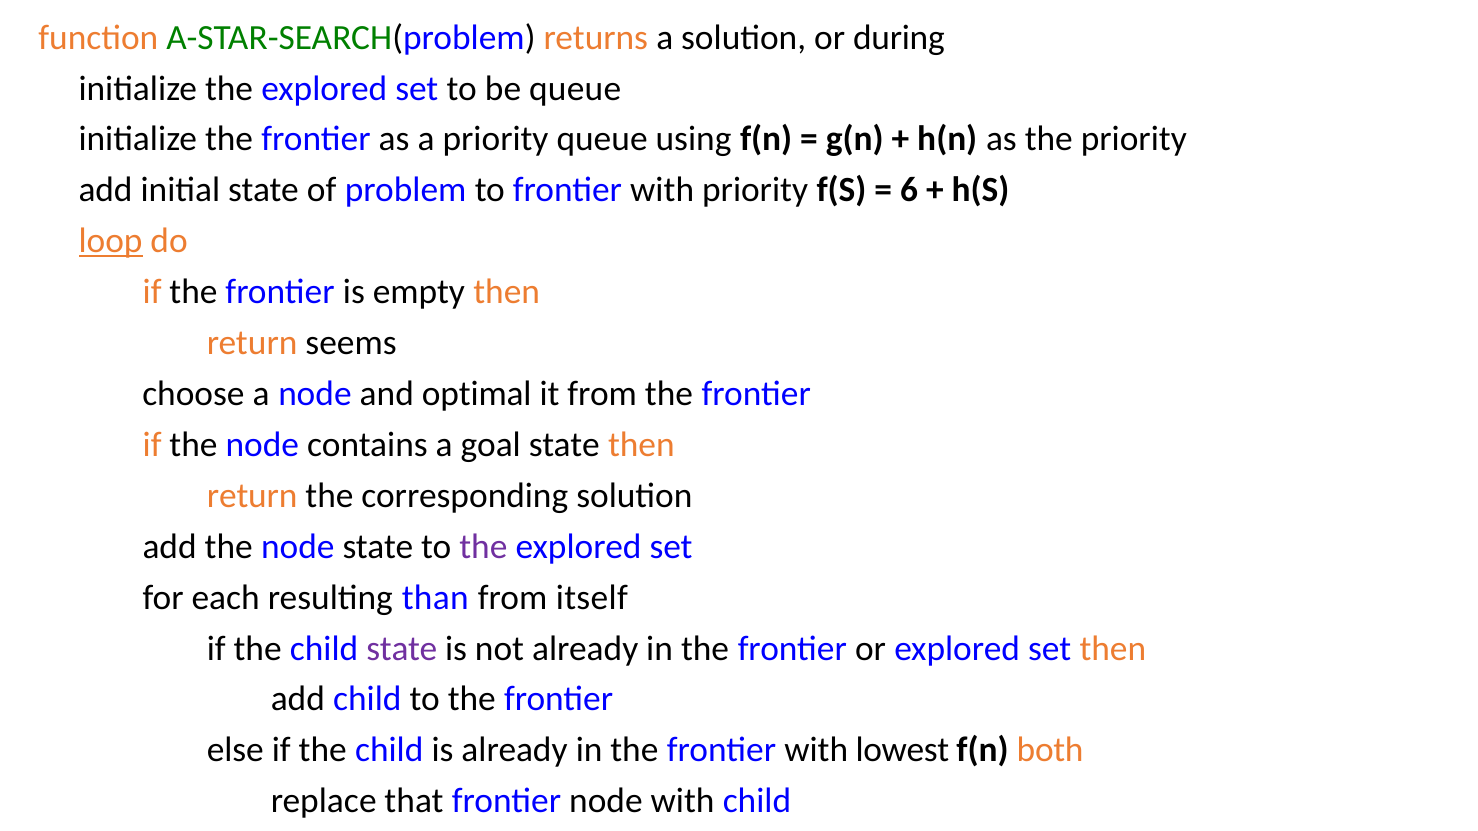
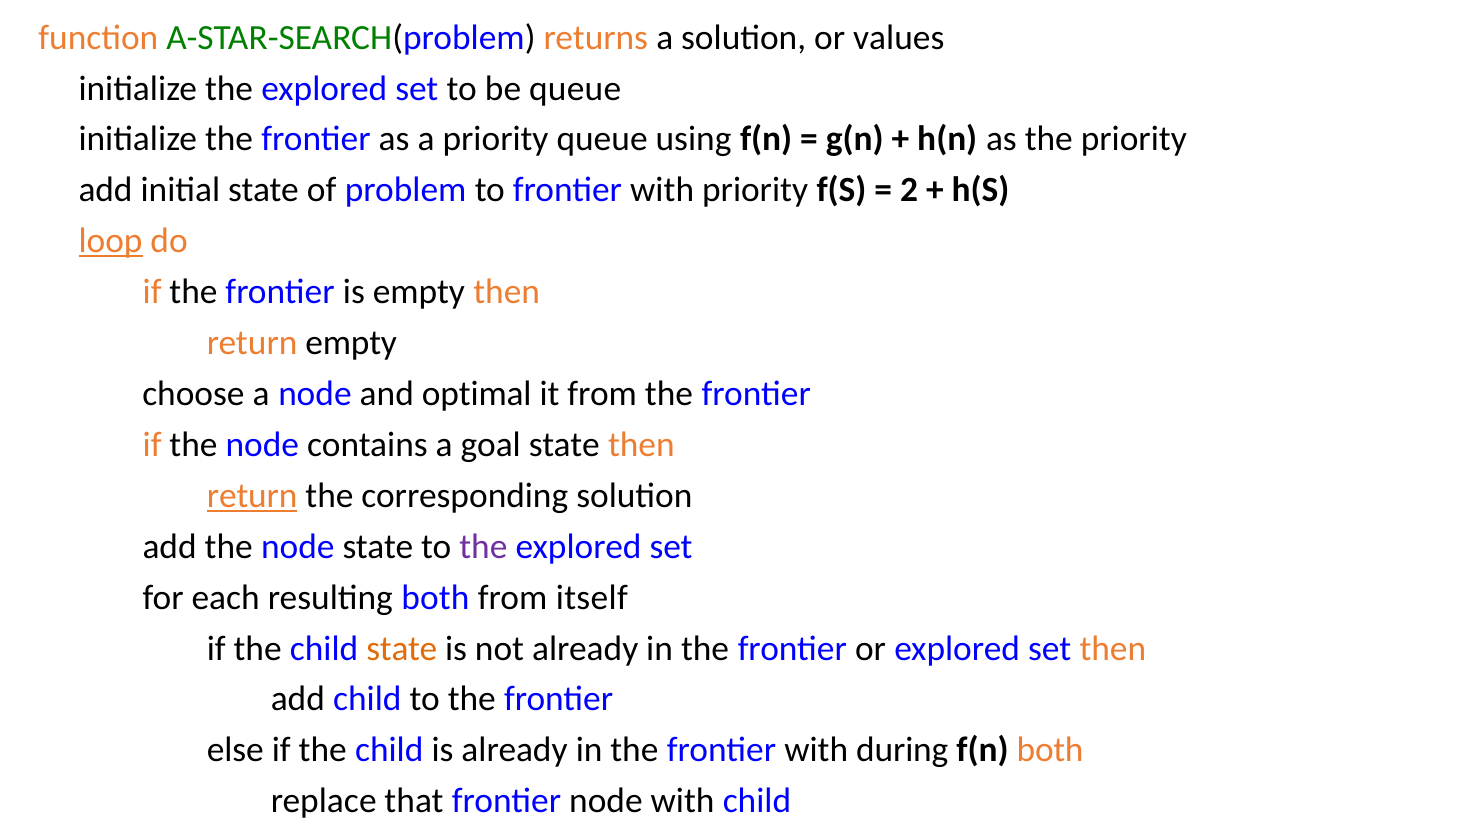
during: during -> values
6: 6 -> 2
return seems: seems -> empty
return at (252, 496) underline: none -> present
resulting than: than -> both
state at (402, 649) colour: purple -> orange
lowest: lowest -> during
